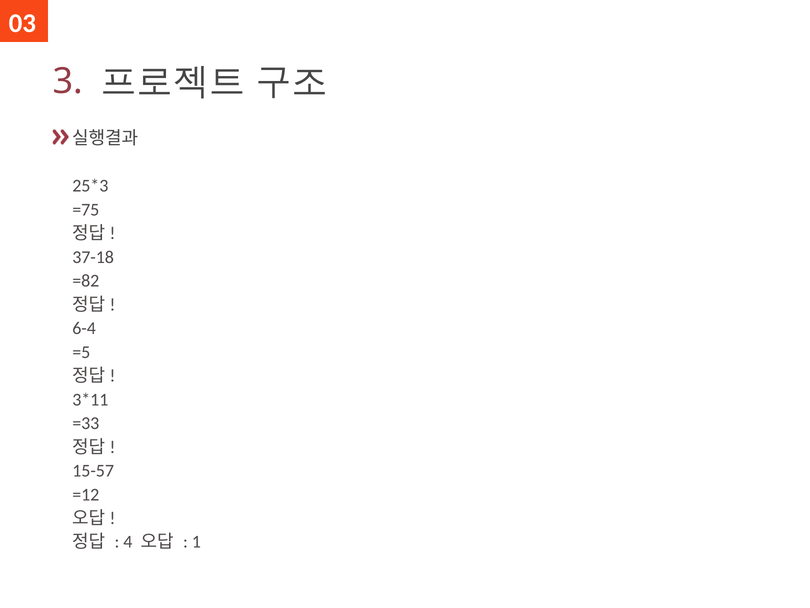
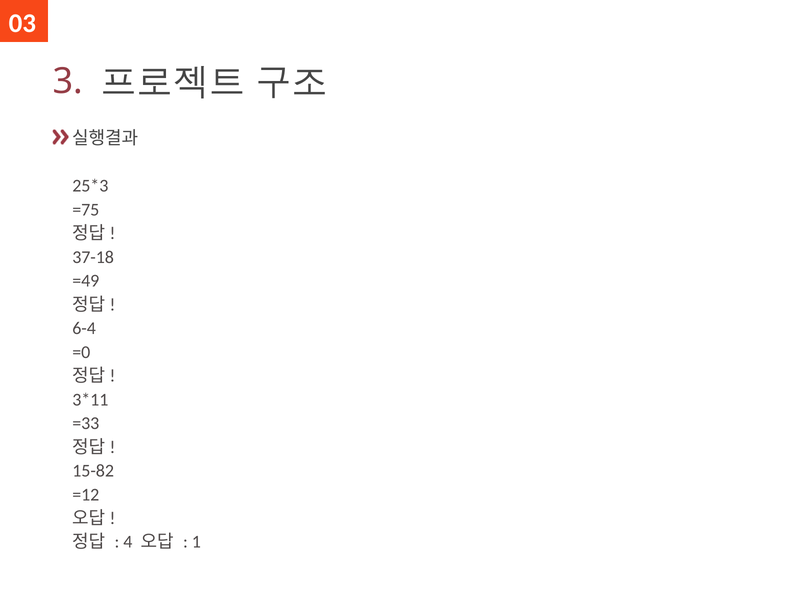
=82: =82 -> =49
=5: =5 -> =0
15-57: 15-57 -> 15-82
